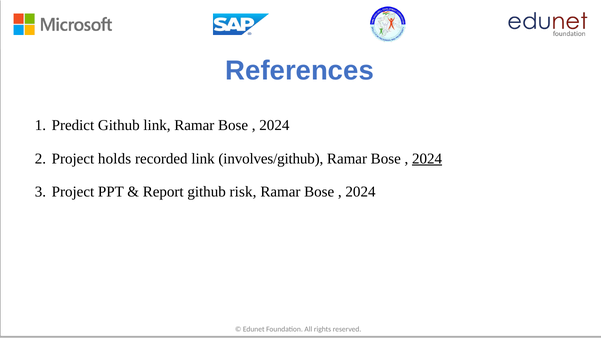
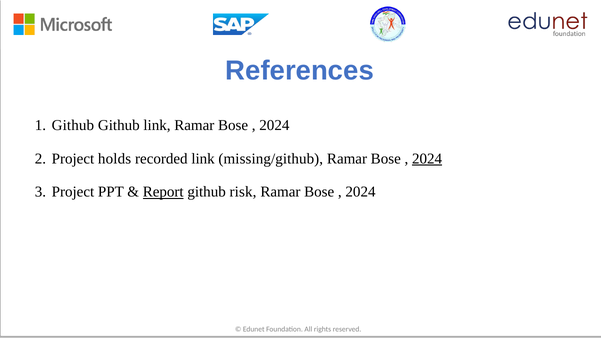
Predict at (73, 125): Predict -> Github
involves/github: involves/github -> missing/github
Report underline: none -> present
